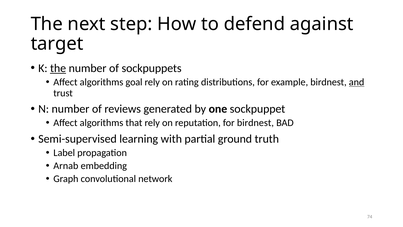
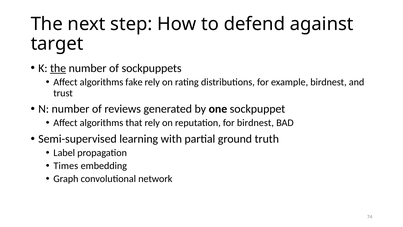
goal: goal -> fake
and underline: present -> none
Arnab: Arnab -> Times
